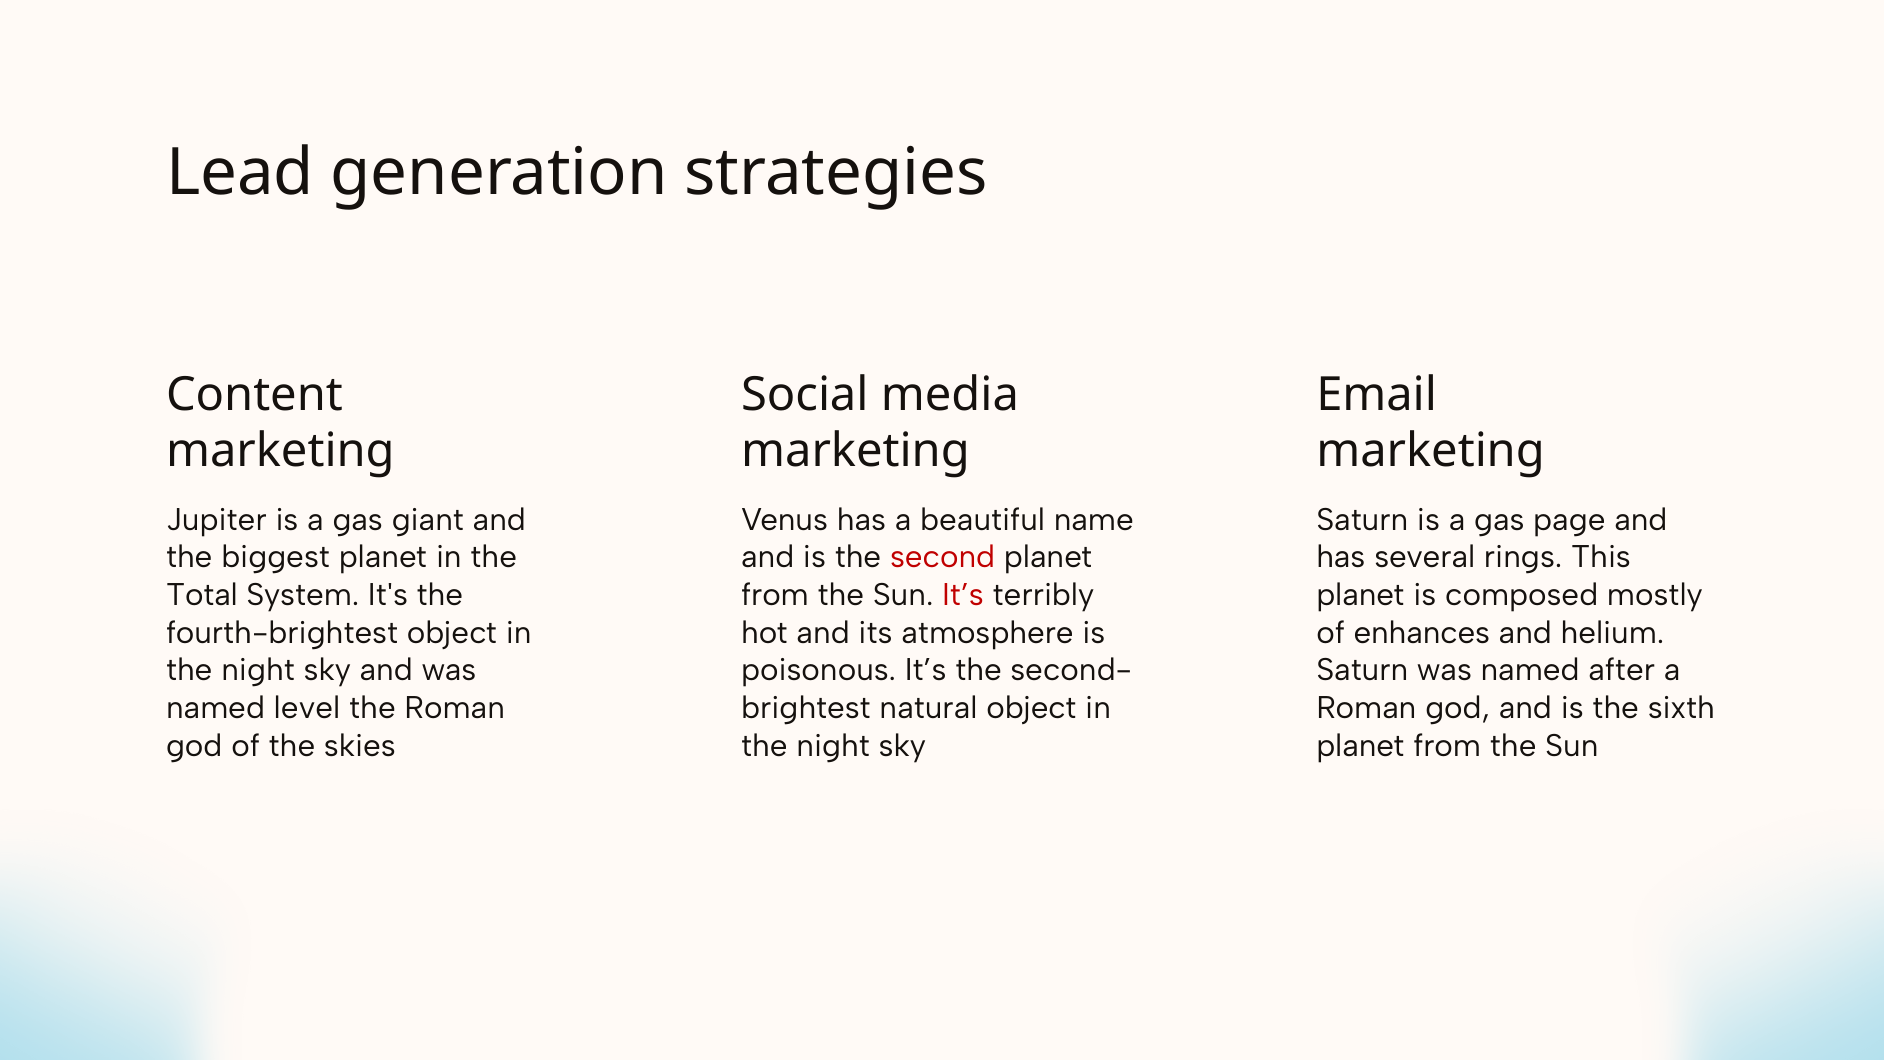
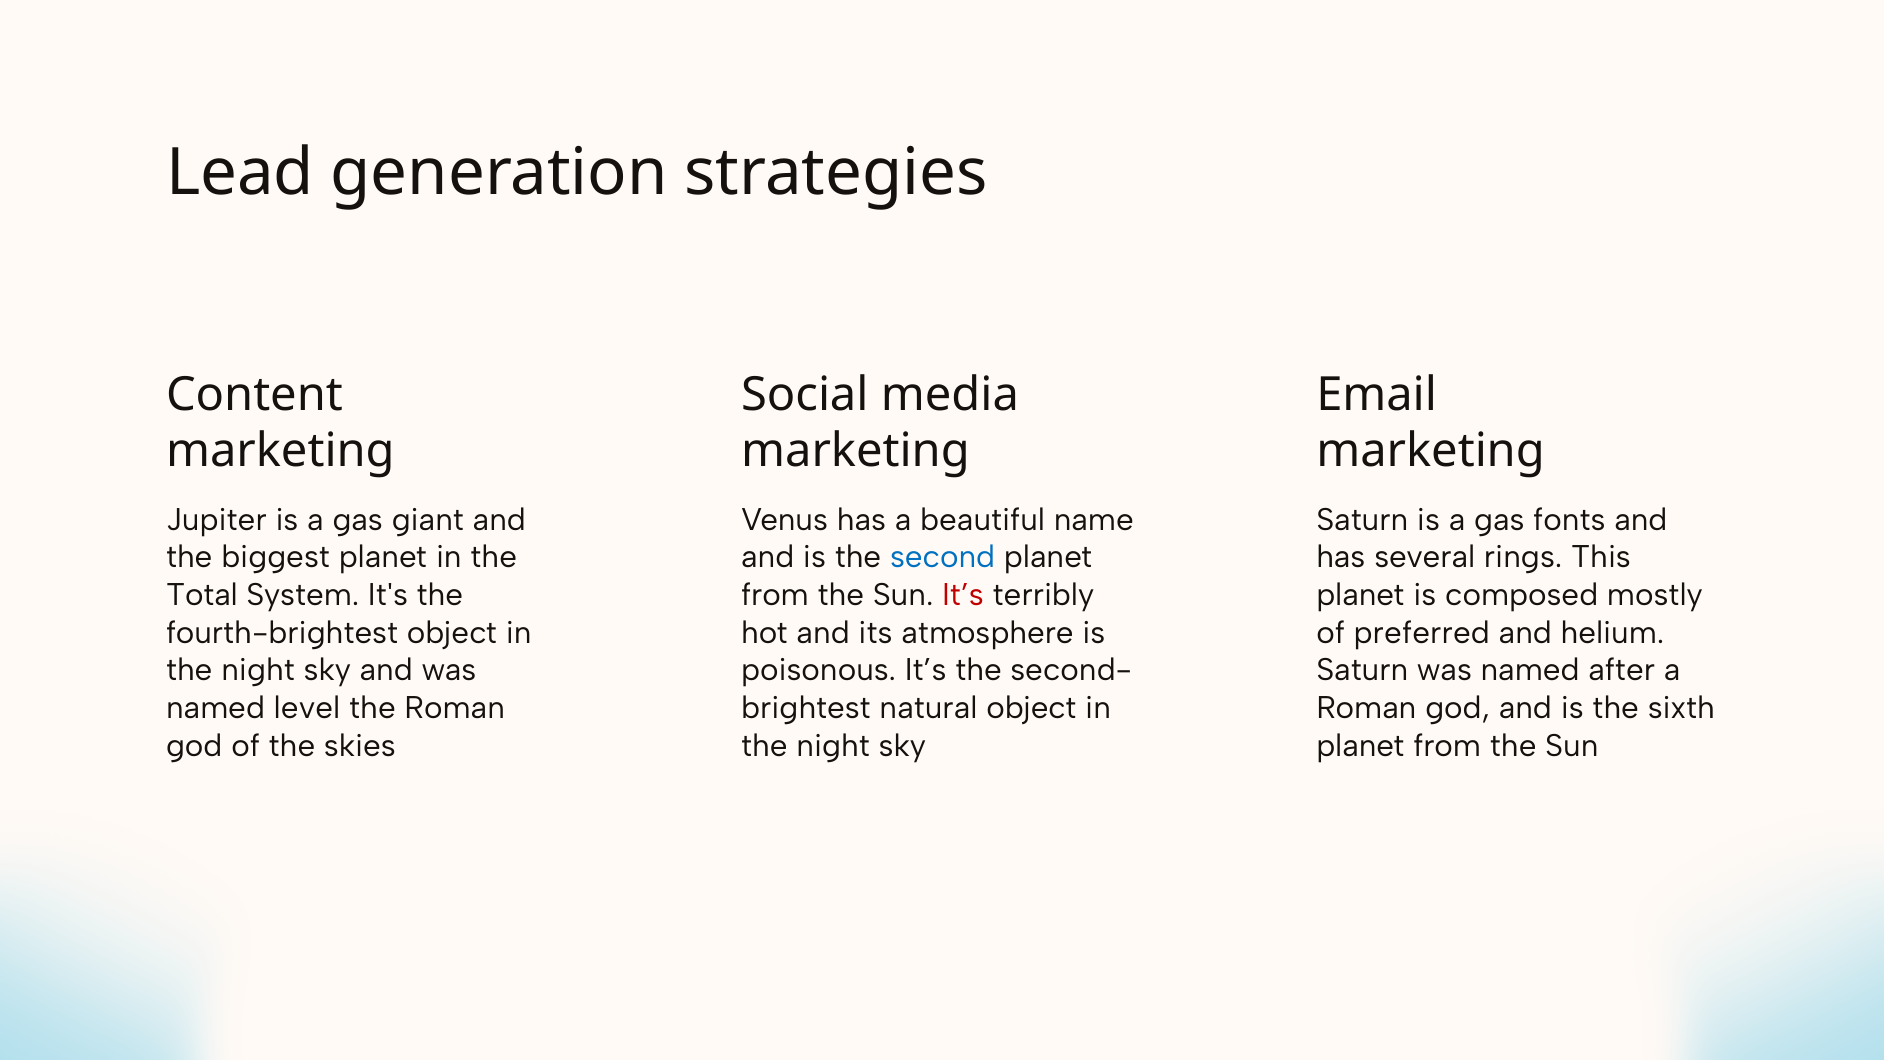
page: page -> fonts
second colour: red -> blue
enhances: enhances -> preferred
